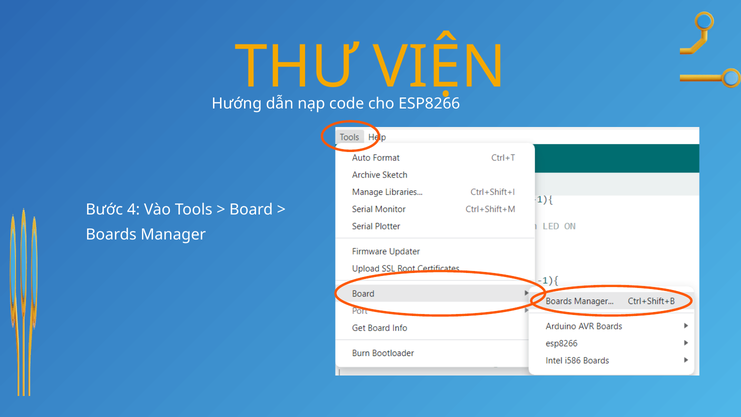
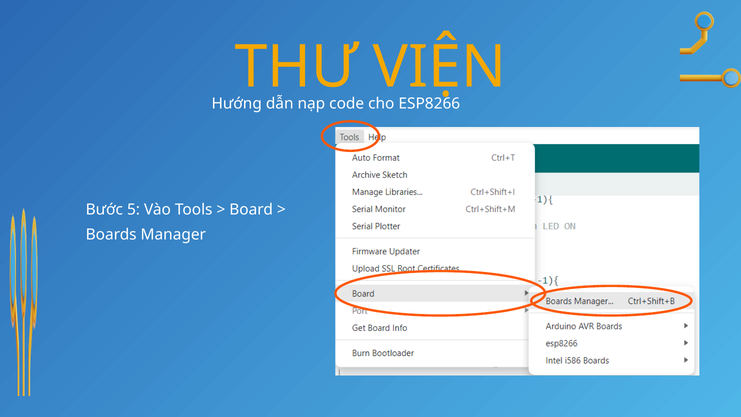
4: 4 -> 5
